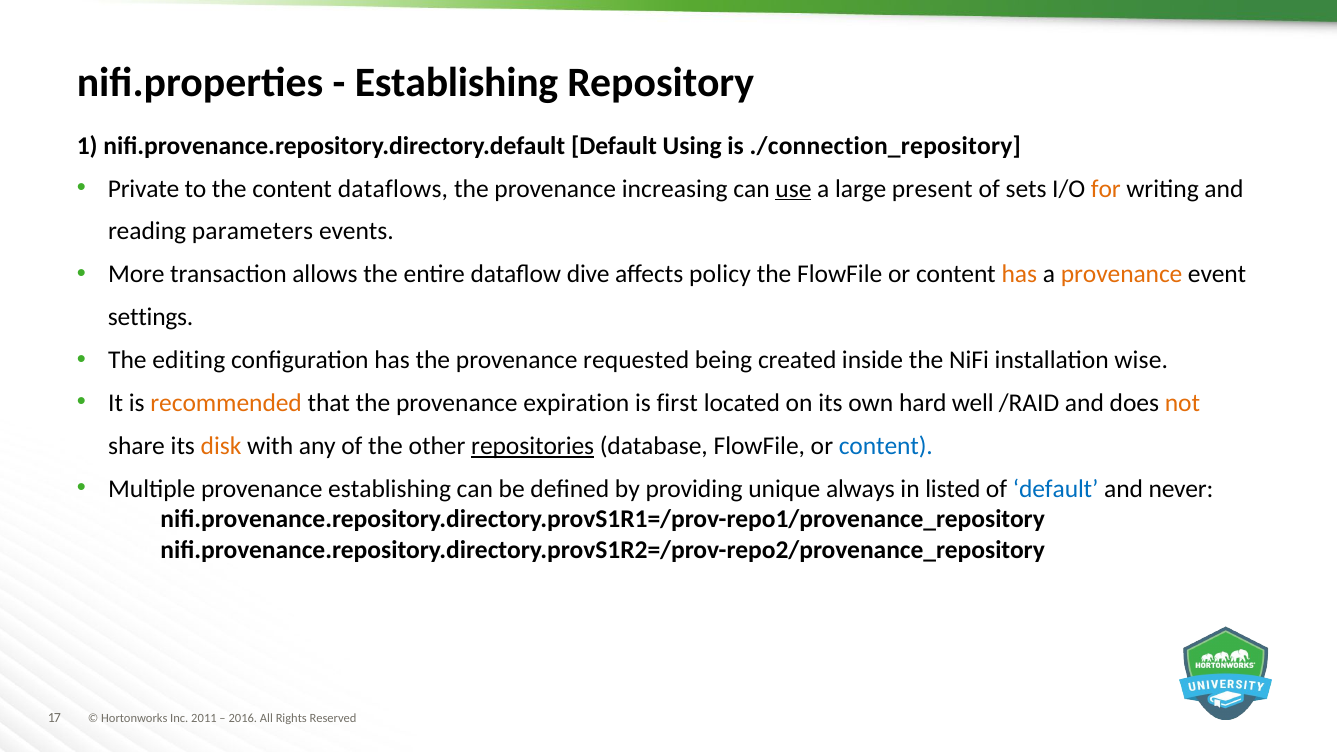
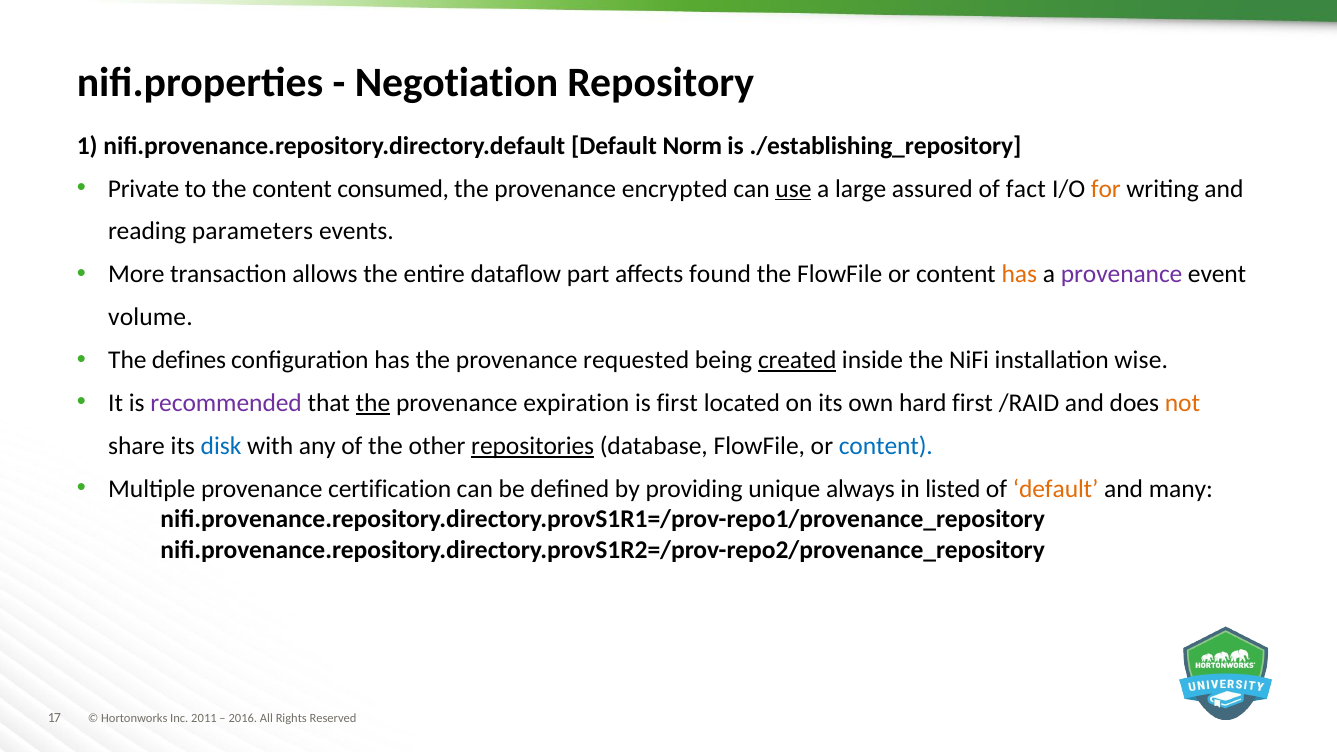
Establishing at (457, 83): Establishing -> Negotiation
Using: Using -> Norm
./connection_repository: ./connection_repository -> ./establishing_repository
dataflows: dataflows -> consumed
increasing: increasing -> encrypted
present: present -> assured
sets: sets -> fact
dive: dive -> part
policy: policy -> found
provenance at (1122, 274) colour: orange -> purple
settings: settings -> volume
editing: editing -> defines
created underline: none -> present
recommended colour: orange -> purple
the at (373, 403) underline: none -> present
hard well: well -> first
disk colour: orange -> blue
provenance establishing: establishing -> certification
default at (1056, 489) colour: blue -> orange
never: never -> many
